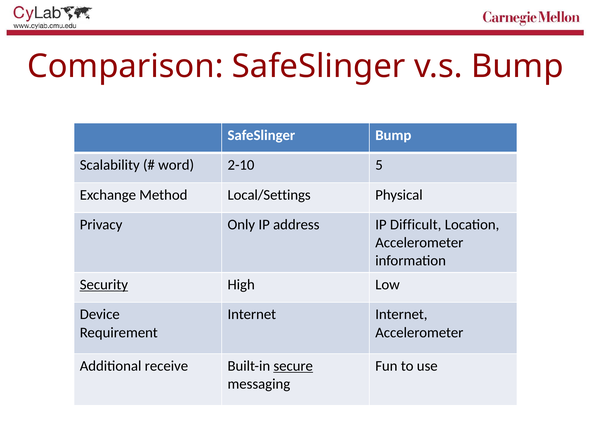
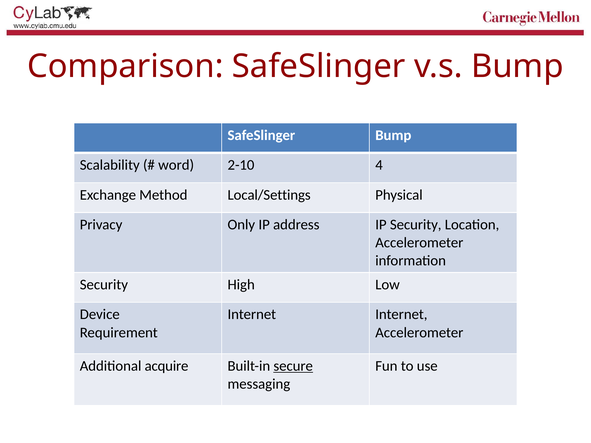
5: 5 -> 4
IP Difficult: Difficult -> Security
Security at (104, 285) underline: present -> none
receive: receive -> acquire
